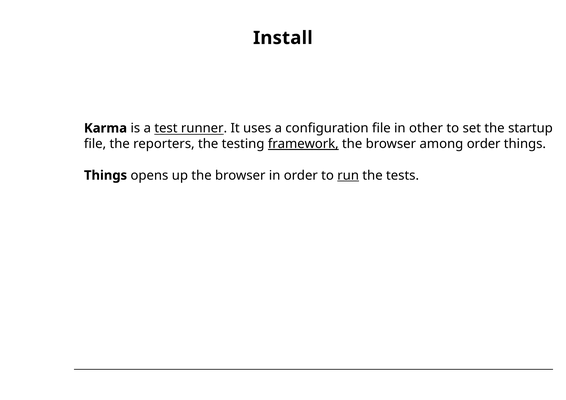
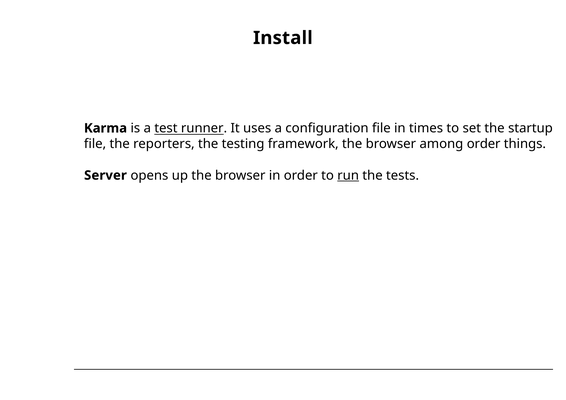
other: other -> times
framework underline: present -> none
Things at (106, 175): Things -> Server
